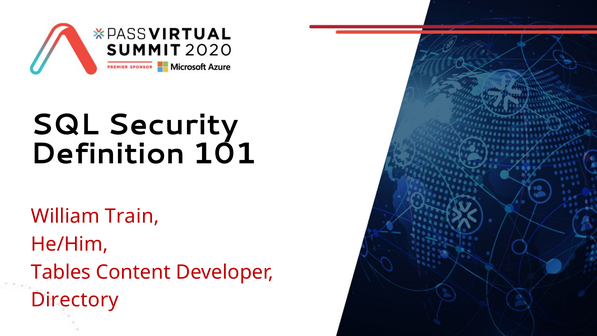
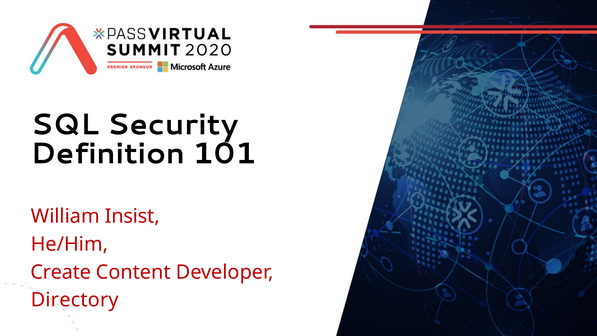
Train: Train -> Insist
Tables: Tables -> Create
